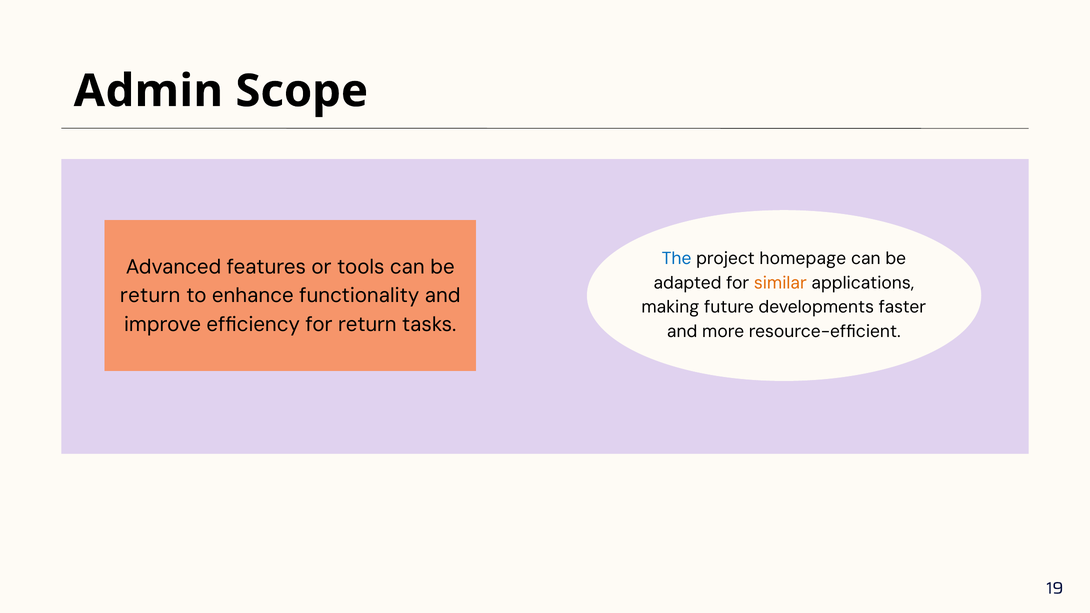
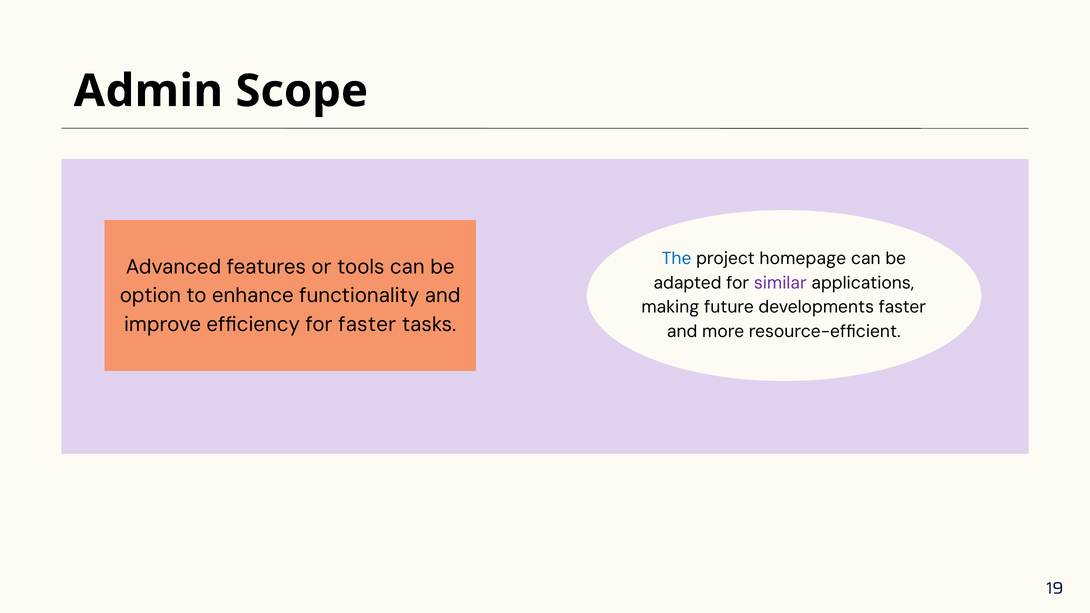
similar colour: orange -> purple
return at (150, 296): return -> option
for return: return -> faster
